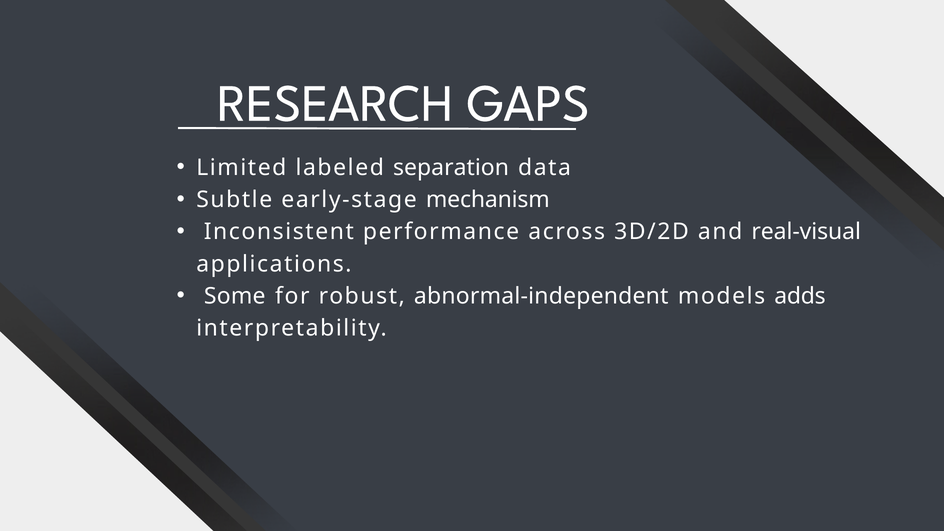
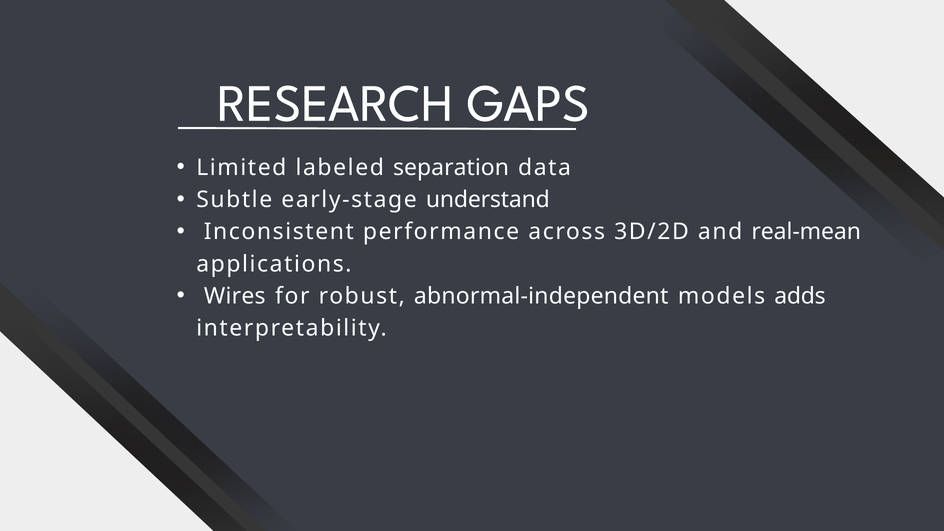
mechanism: mechanism -> understand
real-visual: real-visual -> real-mean
Some: Some -> Wires
